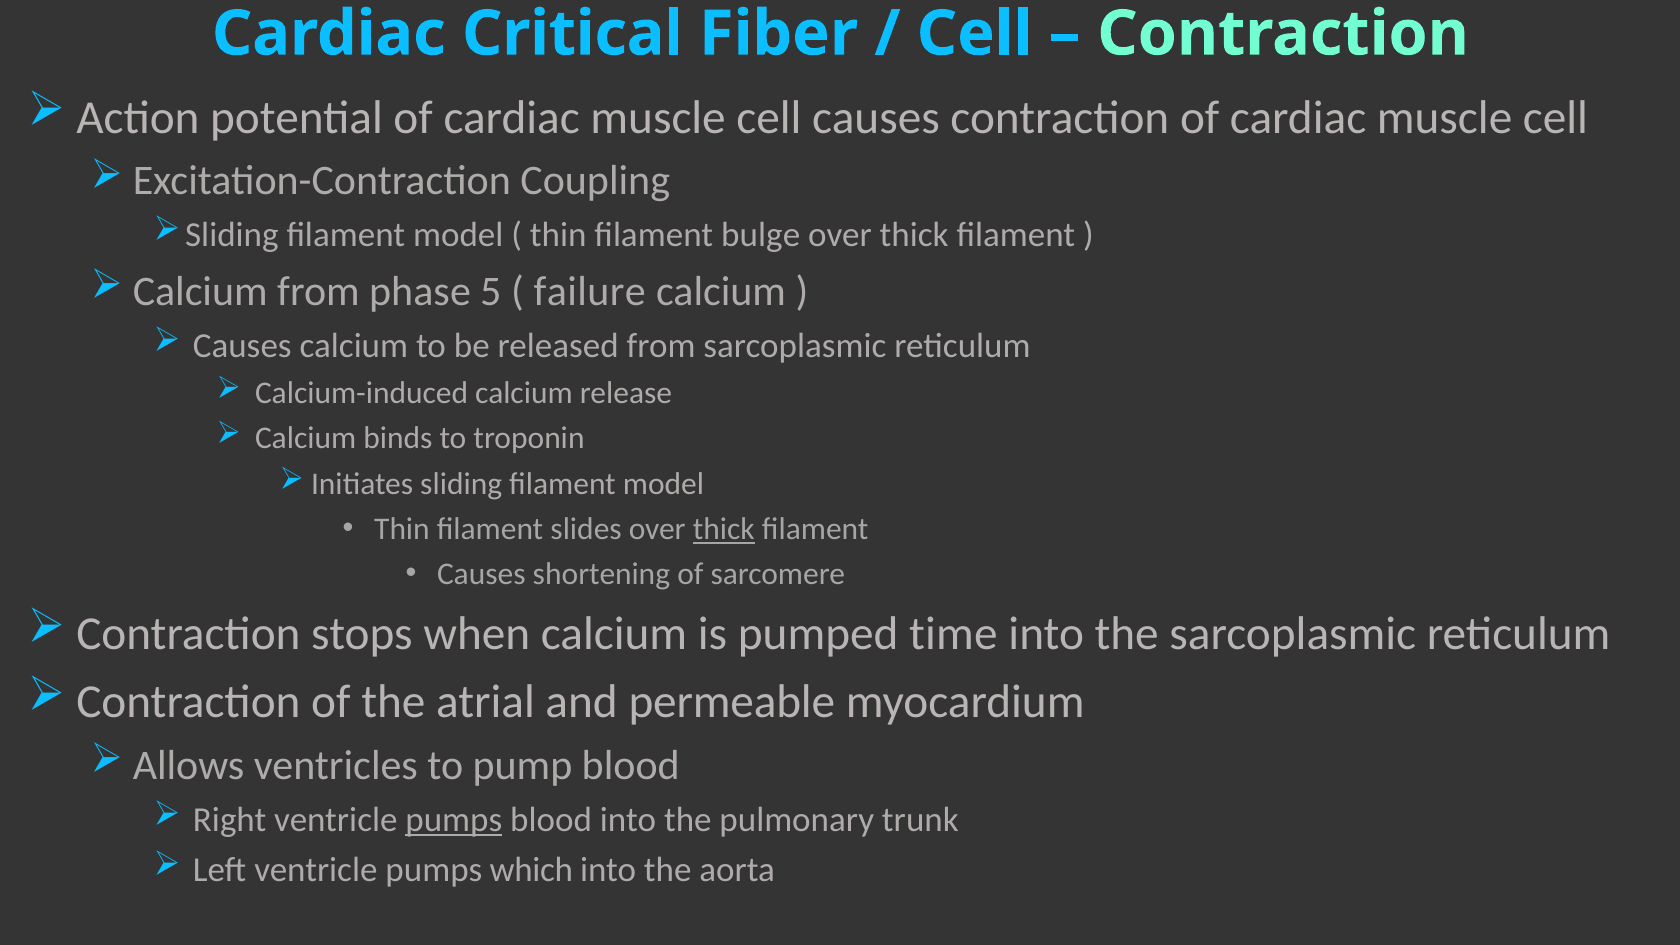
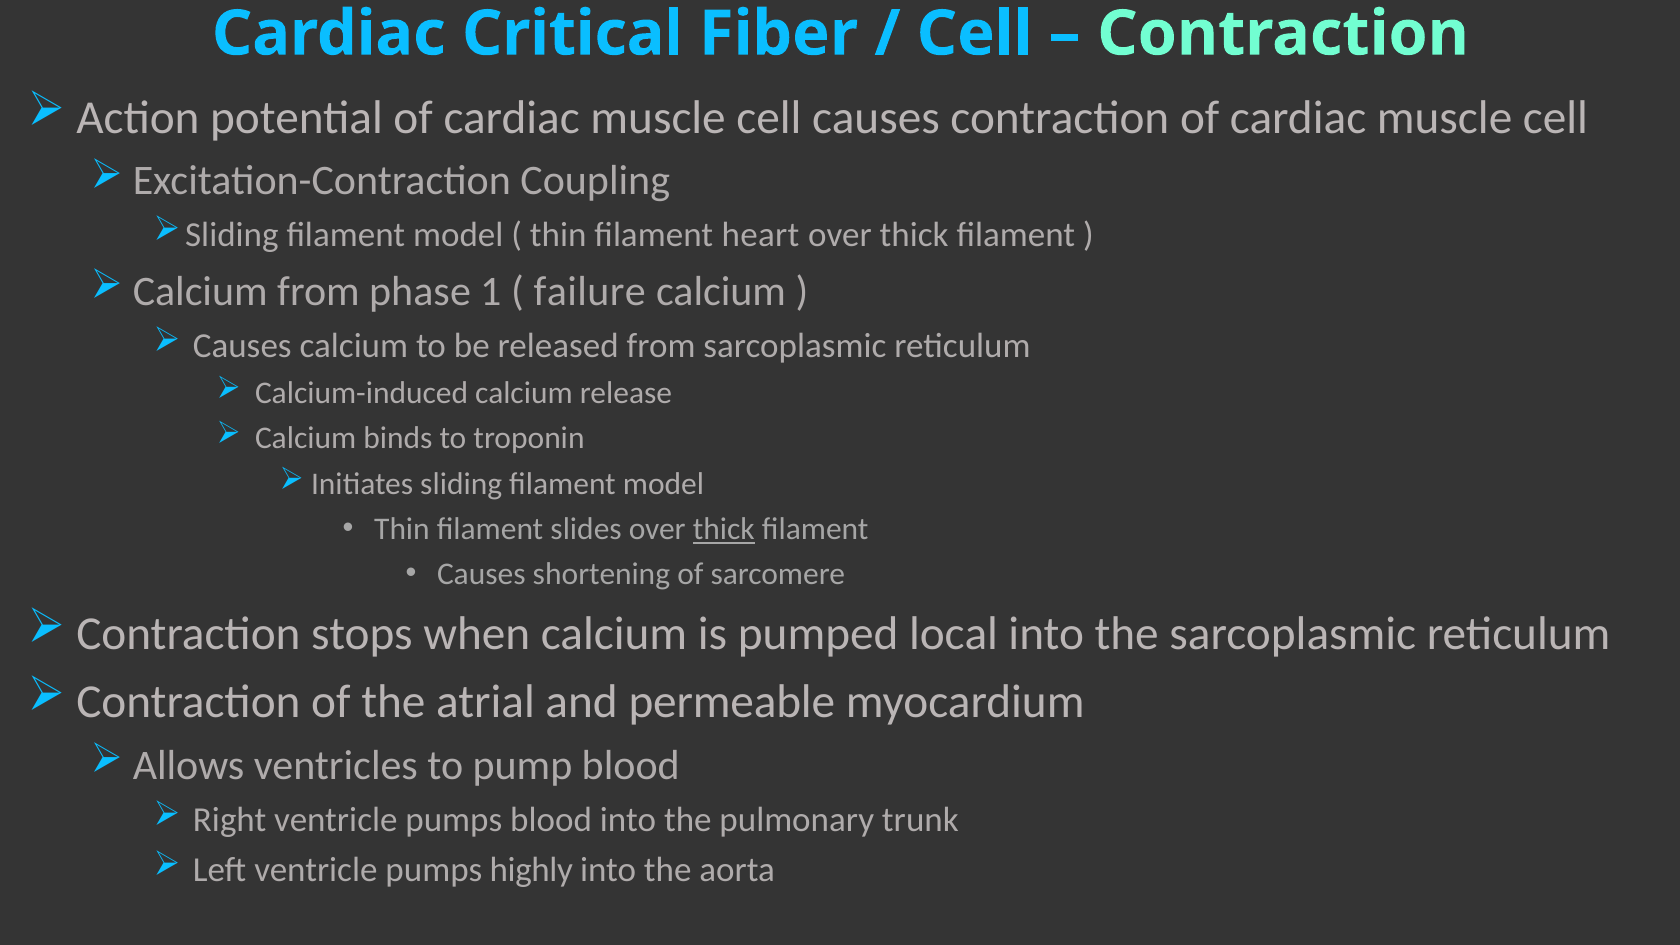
bulge: bulge -> heart
5: 5 -> 1
time: time -> local
pumps at (454, 820) underline: present -> none
which: which -> highly
